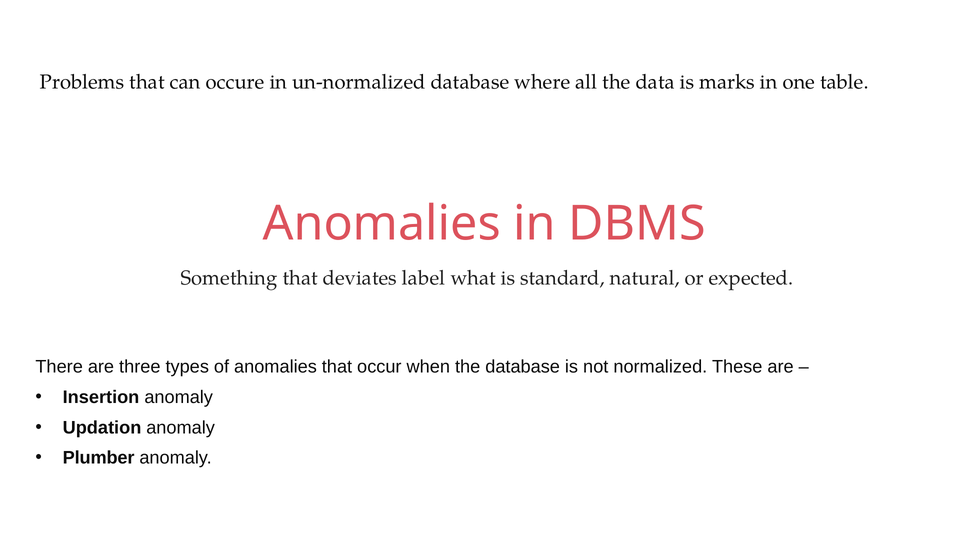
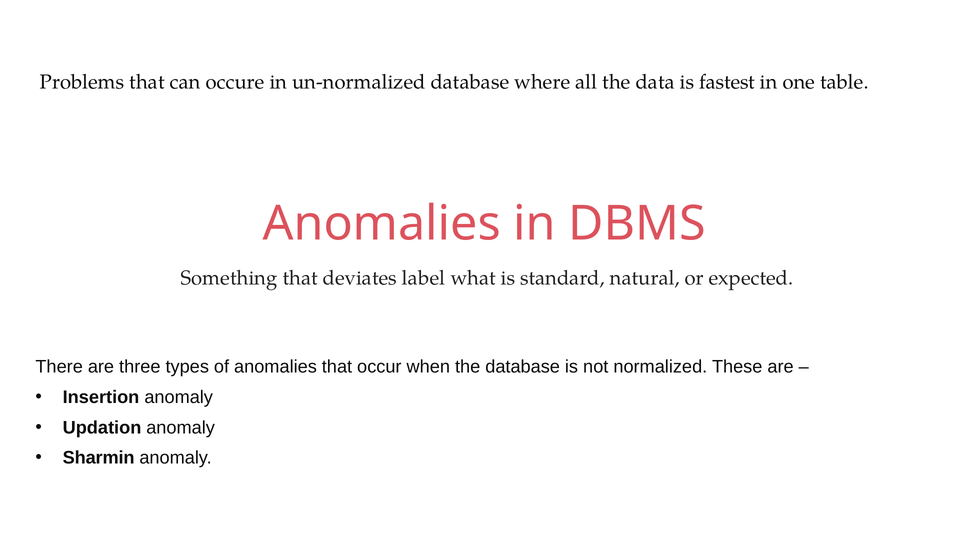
marks: marks -> fastest
Plumber: Plumber -> Sharmin
